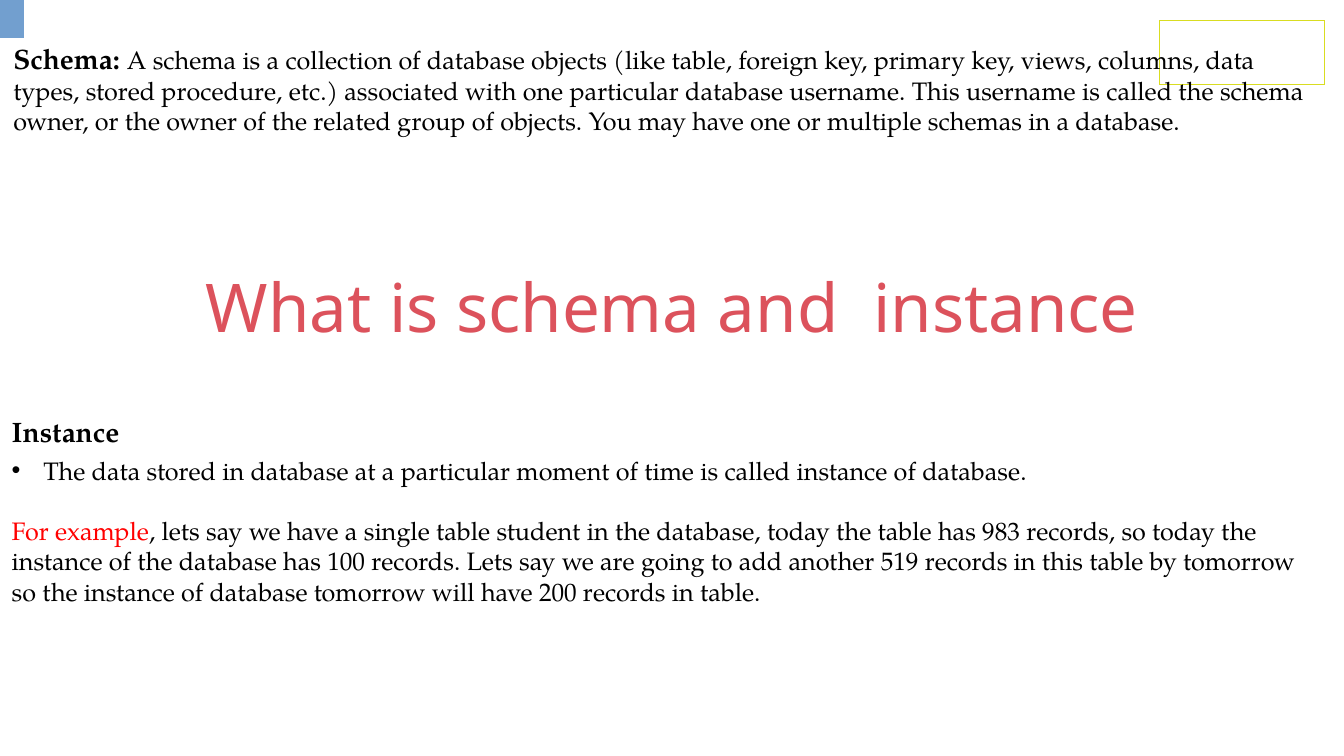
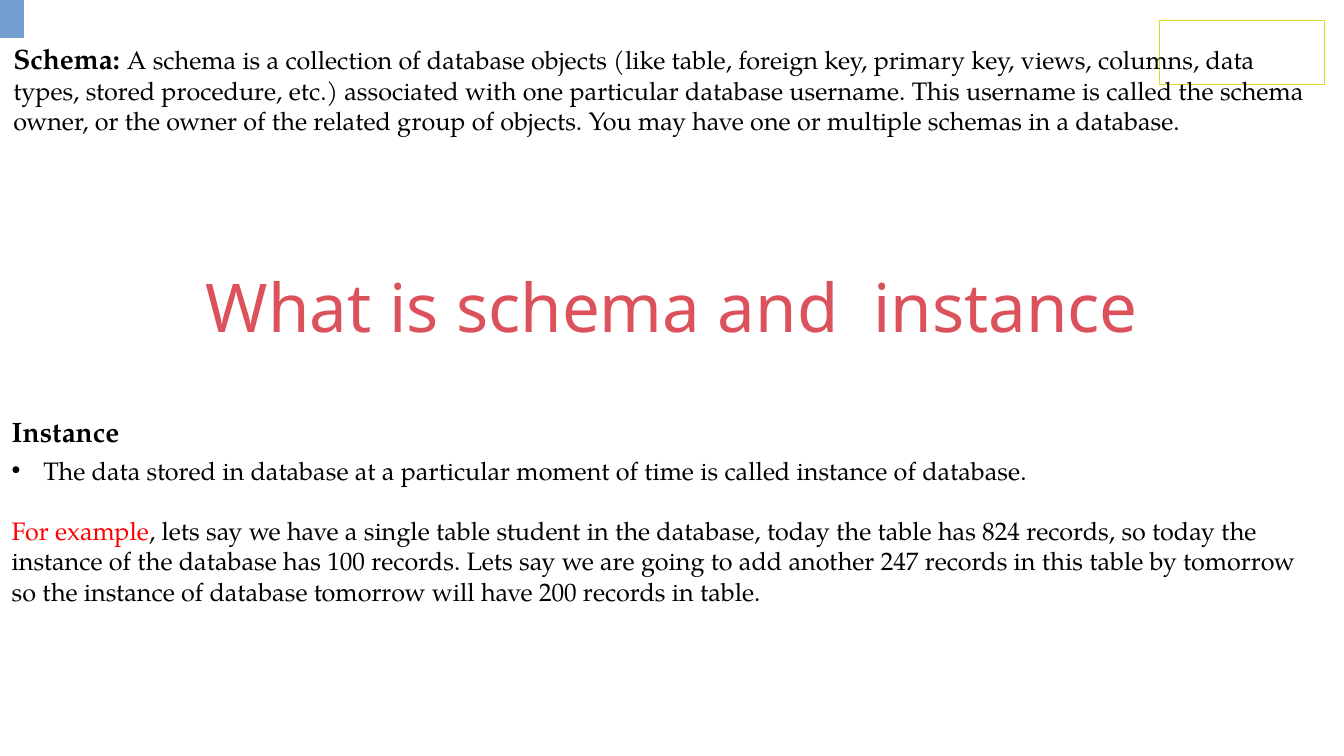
983: 983 -> 824
519: 519 -> 247
